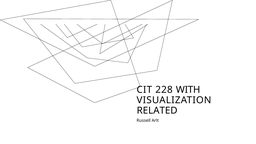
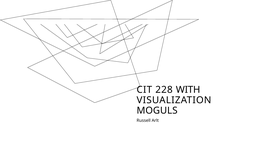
RELATED: RELATED -> MOGULS
